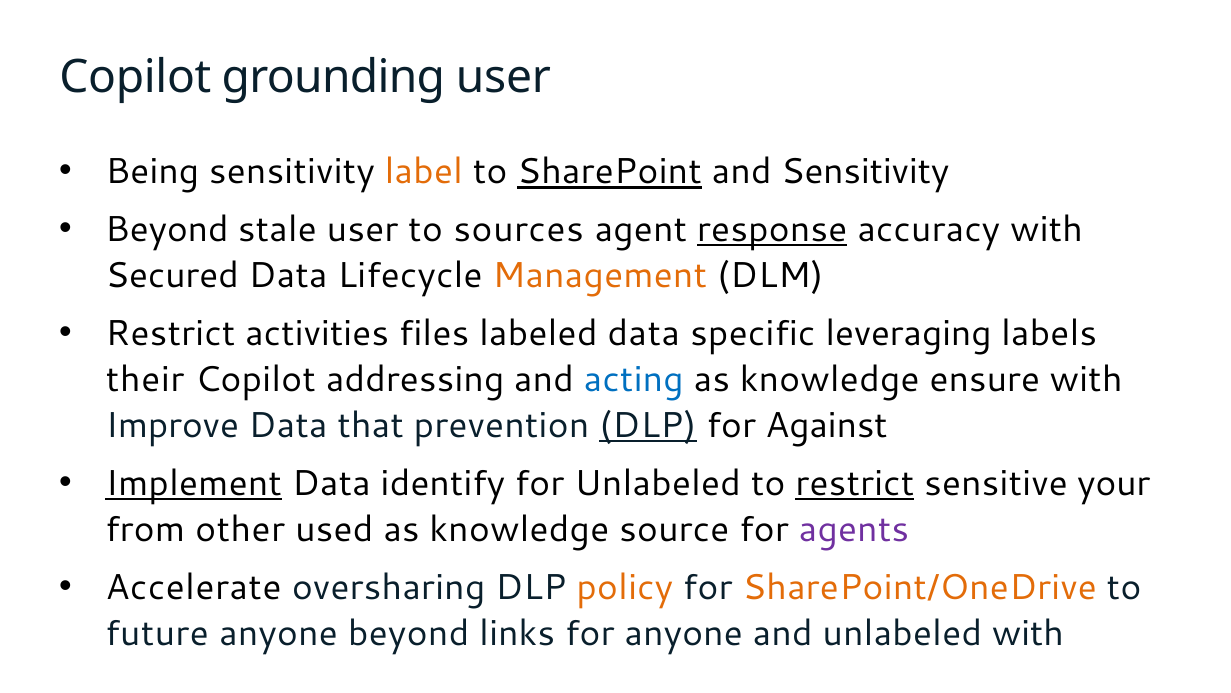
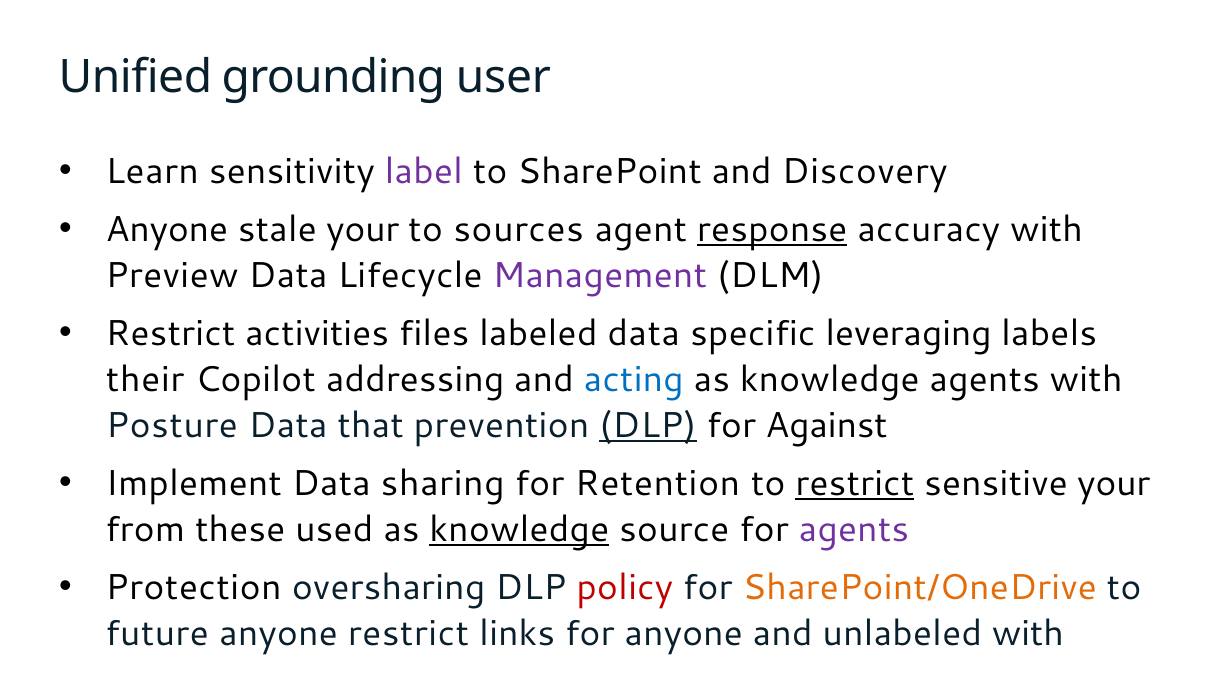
Copilot at (135, 77): Copilot -> Unified
Being: Being -> Learn
label colour: orange -> purple
SharePoint underline: present -> none
and Sensitivity: Sensitivity -> Discovery
Beyond at (167, 230): Beyond -> Anyone
stale user: user -> your
Secured: Secured -> Preview
Management colour: orange -> purple
knowledge ensure: ensure -> agents
Improve: Improve -> Posture
Implement underline: present -> none
identify: identify -> sharing
for Unlabeled: Unlabeled -> Retention
other: other -> these
knowledge at (519, 529) underline: none -> present
Accelerate: Accelerate -> Protection
policy colour: orange -> red
anyone beyond: beyond -> restrict
